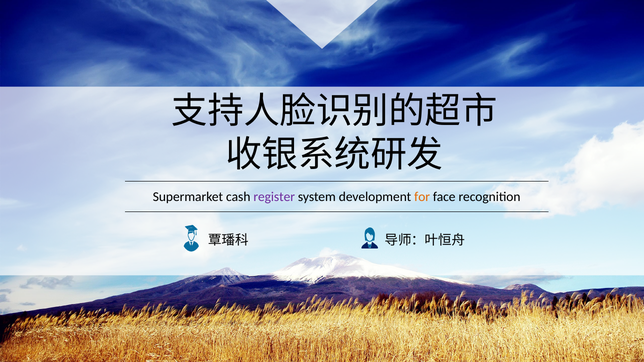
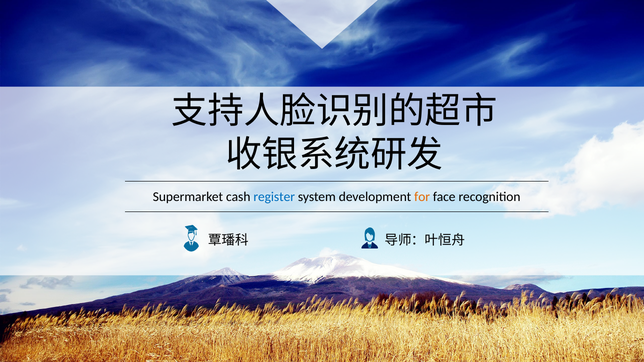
register colour: purple -> blue
